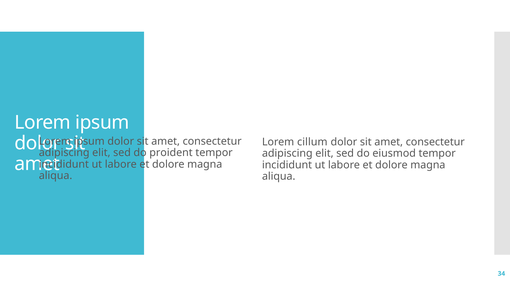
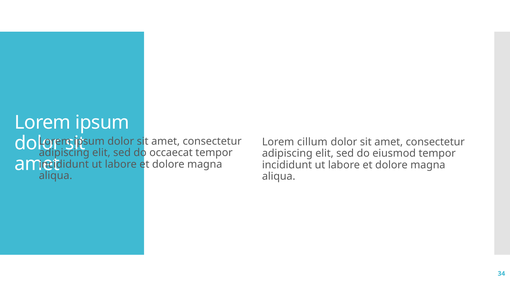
proident: proident -> occaecat
